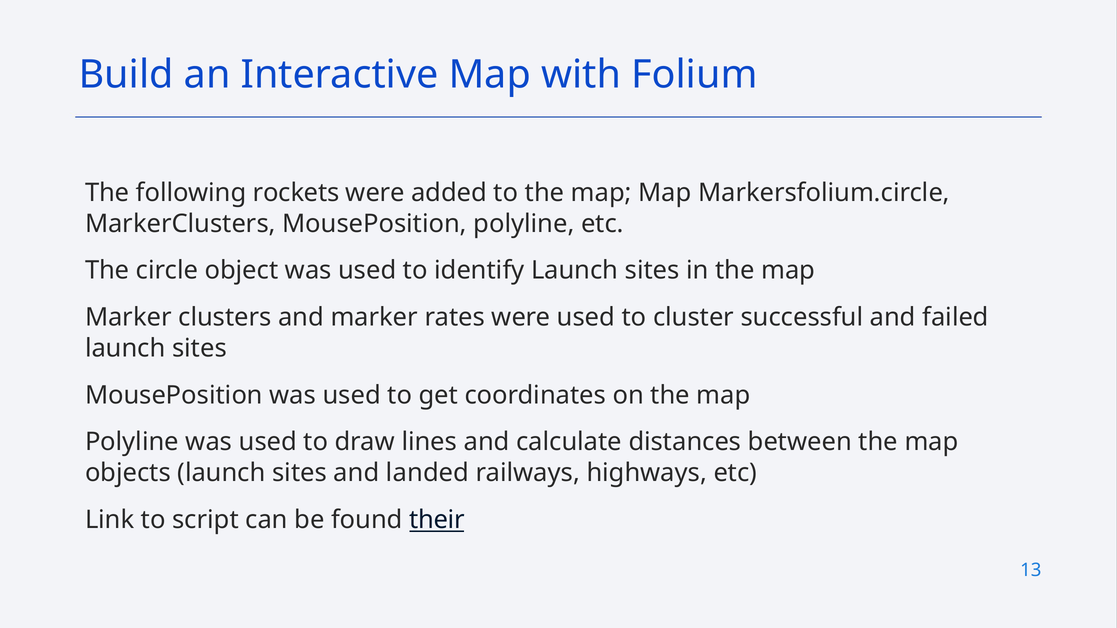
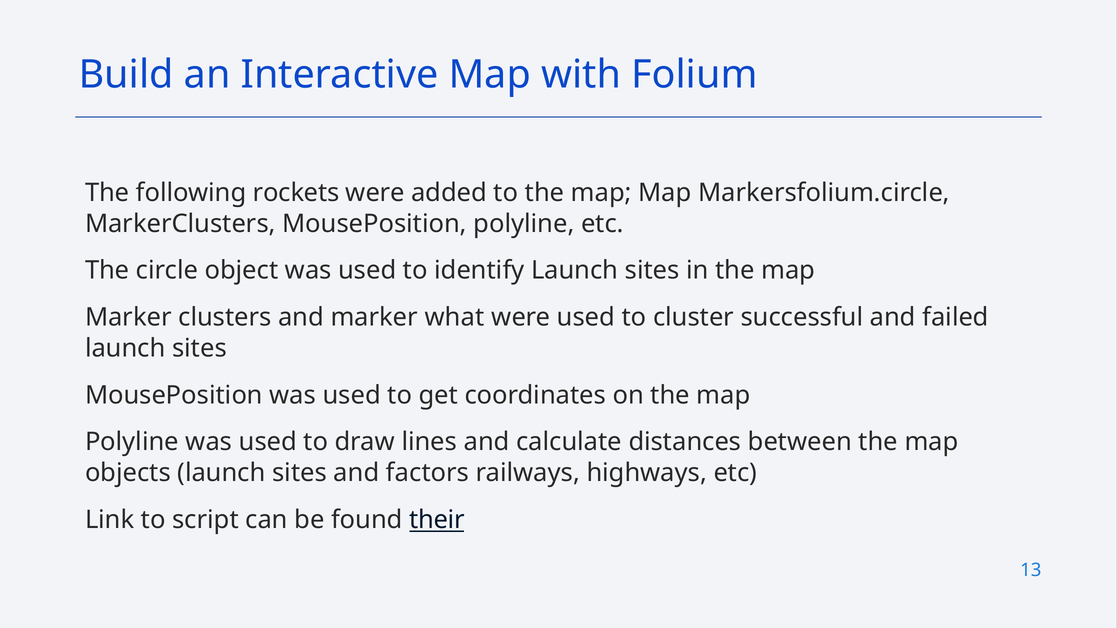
rates: rates -> what
landed: landed -> factors
